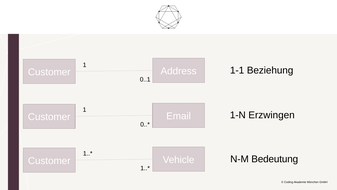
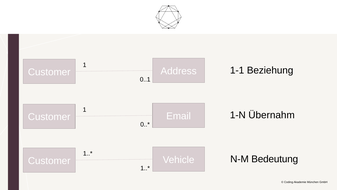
Erzwingen: Erzwingen -> Übernahm
